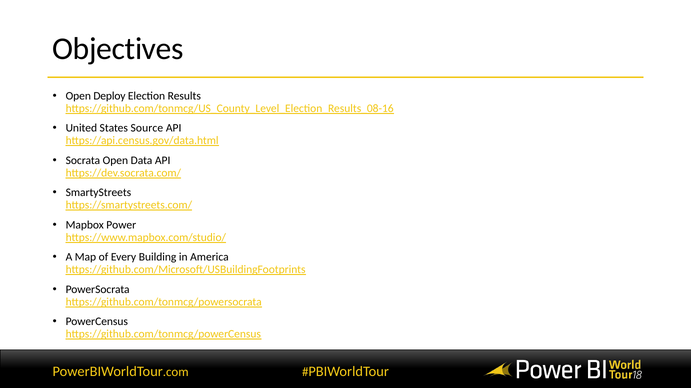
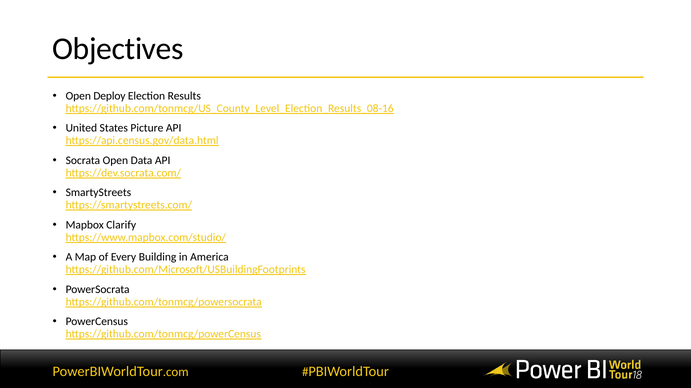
Source: Source -> Picture
Power: Power -> Clarify
